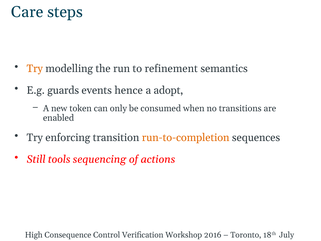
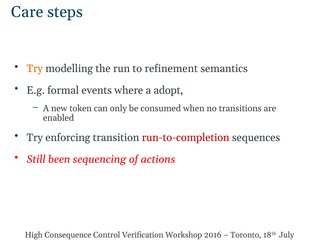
guards: guards -> formal
hence: hence -> where
run-to-completion colour: orange -> red
tools: tools -> been
